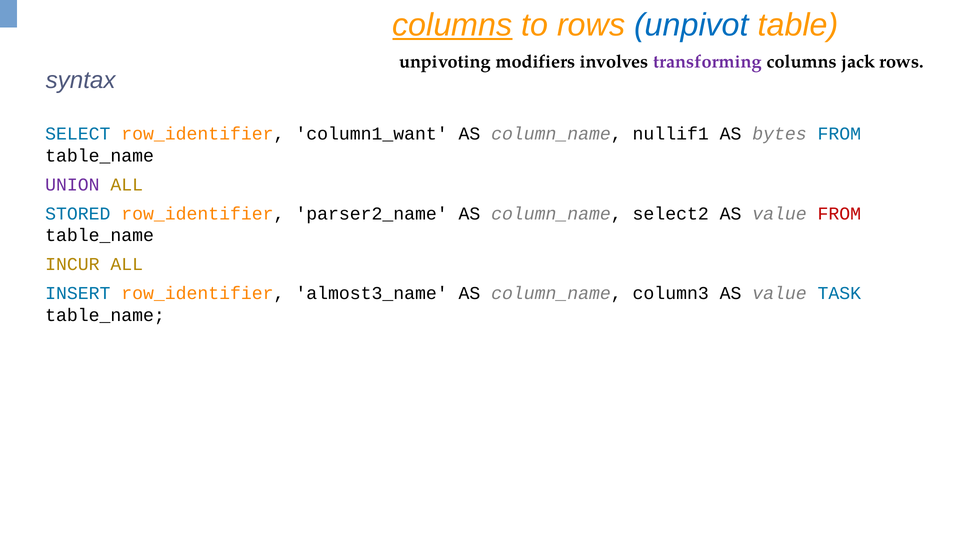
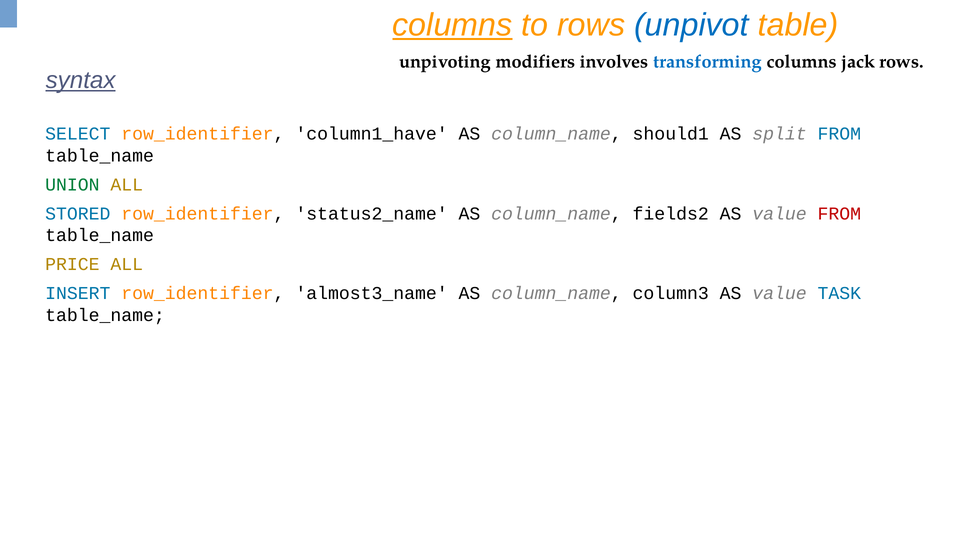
transforming colour: purple -> blue
syntax underline: none -> present
column1_want: column1_want -> column1_have
nullif1: nullif1 -> should1
bytes: bytes -> split
UNION colour: purple -> green
parser2_name: parser2_name -> status2_name
select2: select2 -> fields2
INCUR: INCUR -> PRICE
